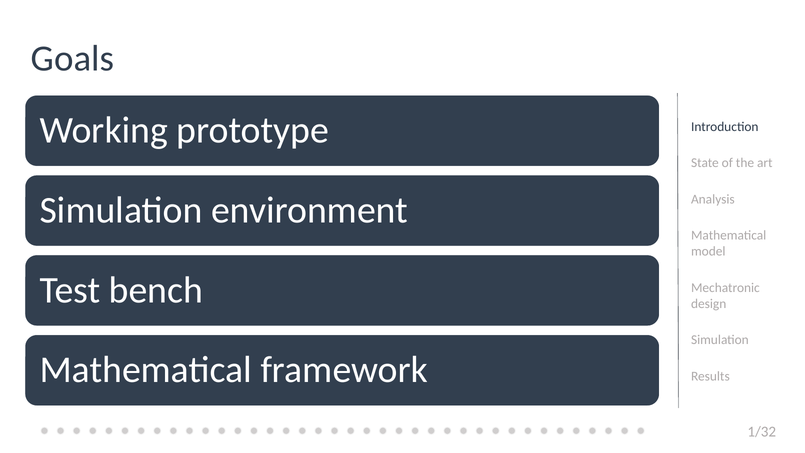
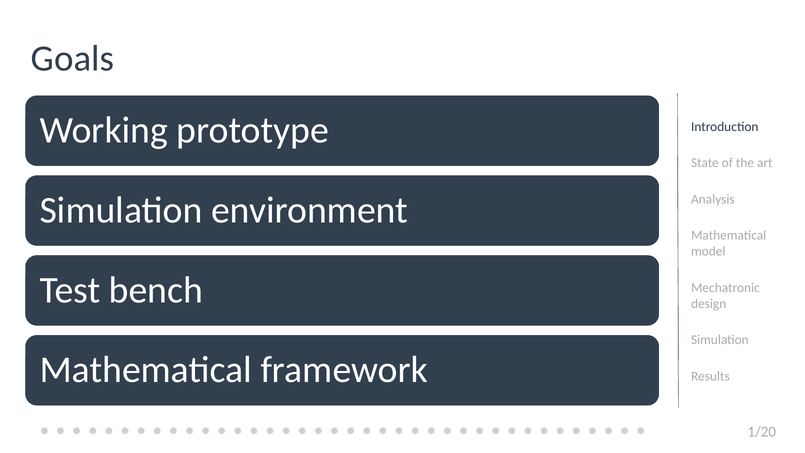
1/32: 1/32 -> 1/20
